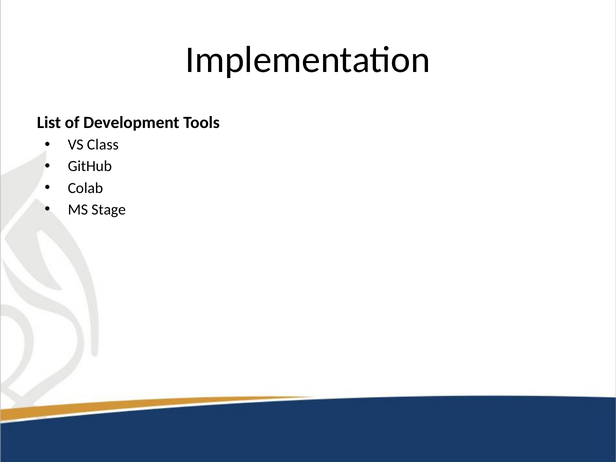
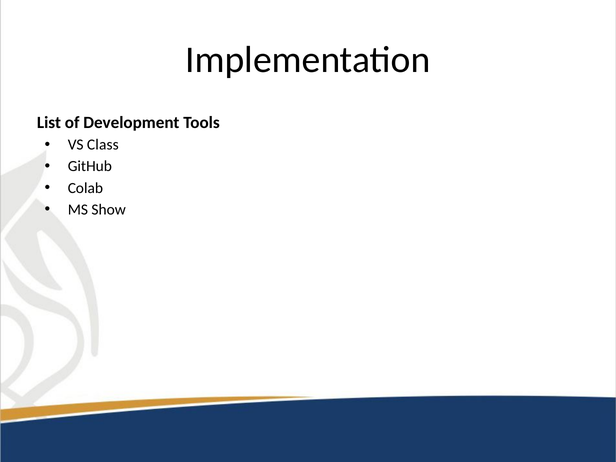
Stage: Stage -> Show
